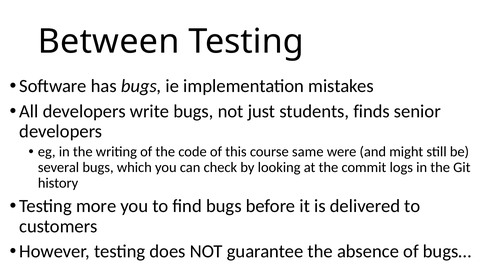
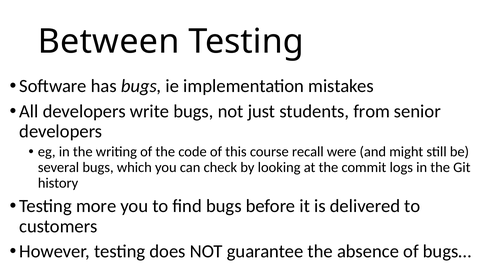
finds: finds -> from
same: same -> recall
